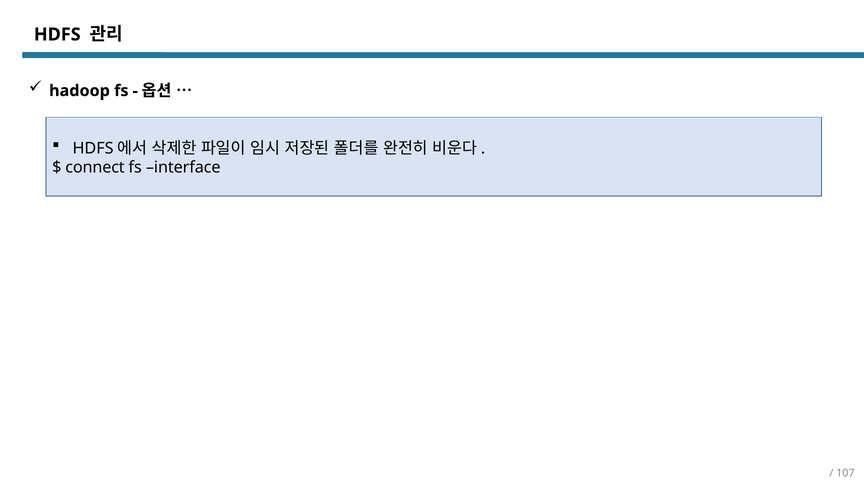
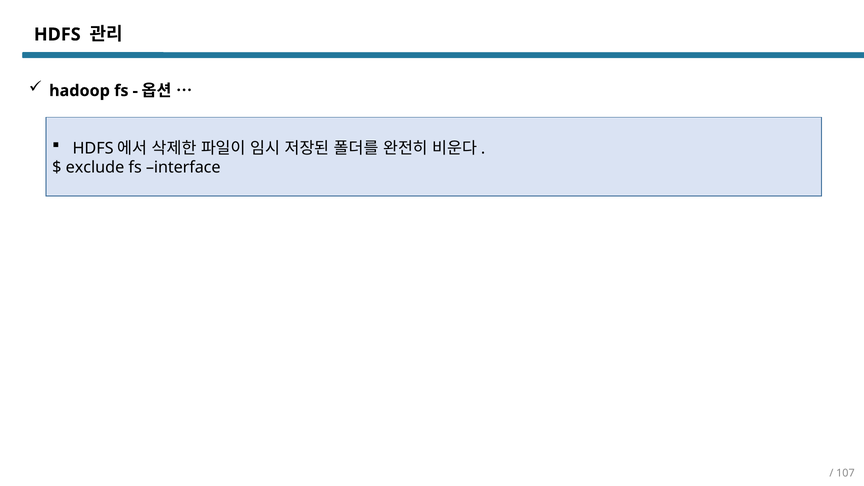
connect: connect -> exclude
